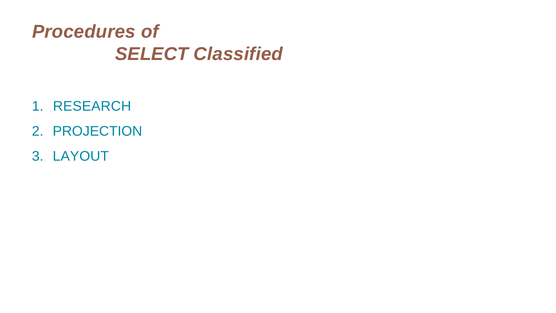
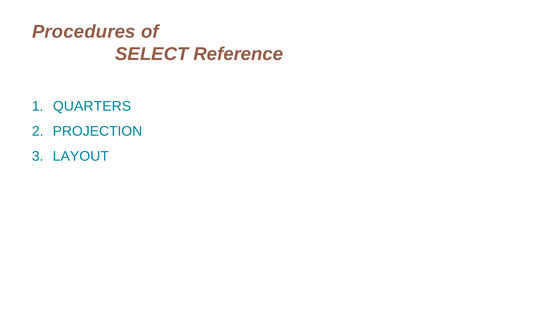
Classified: Classified -> Reference
RESEARCH: RESEARCH -> QUARTERS
